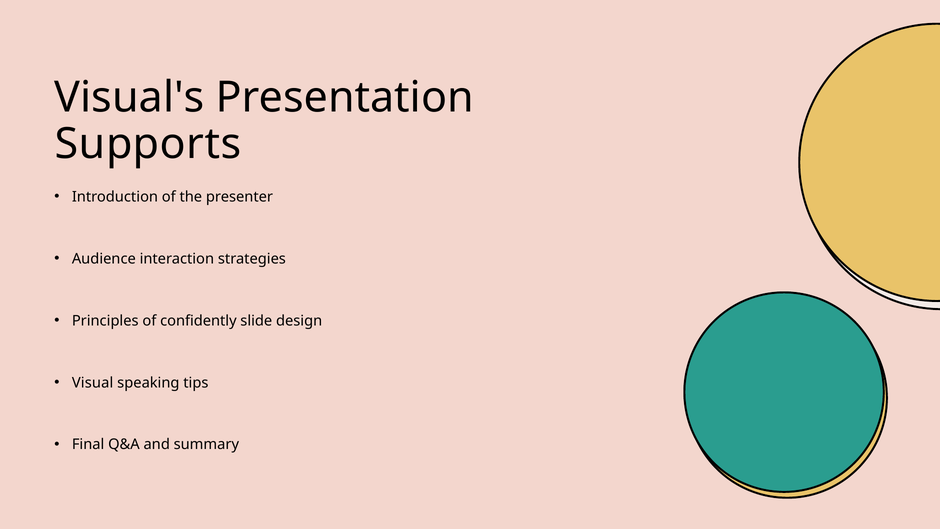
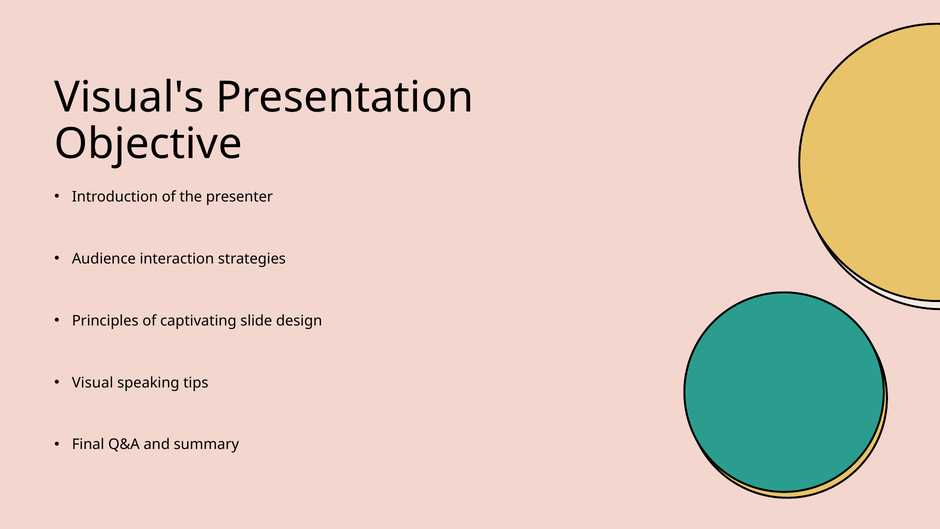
Supports: Supports -> Objective
confidently: confidently -> captivating
